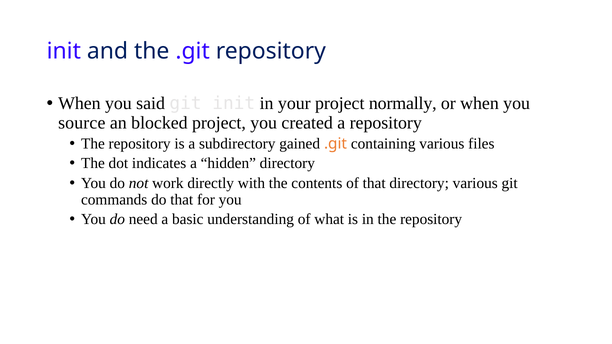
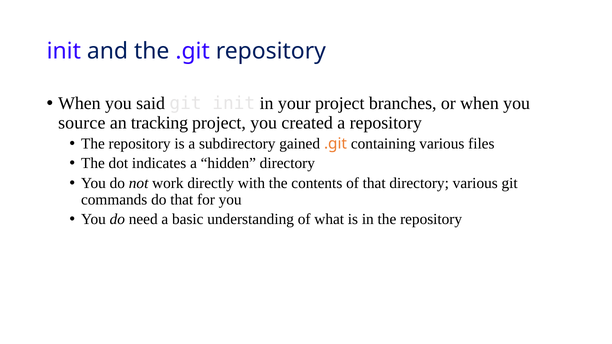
normally: normally -> branches
blocked: blocked -> tracking
